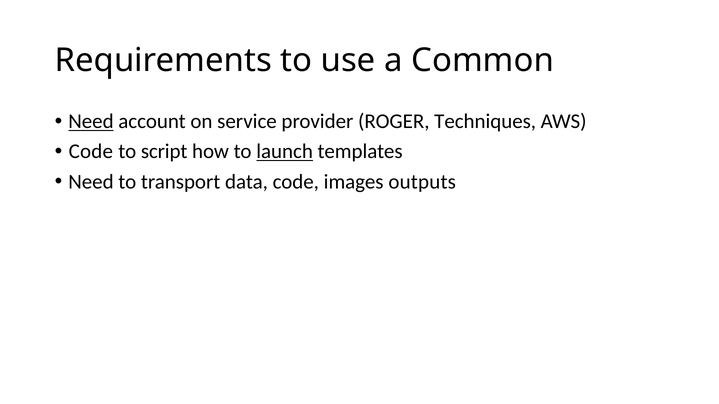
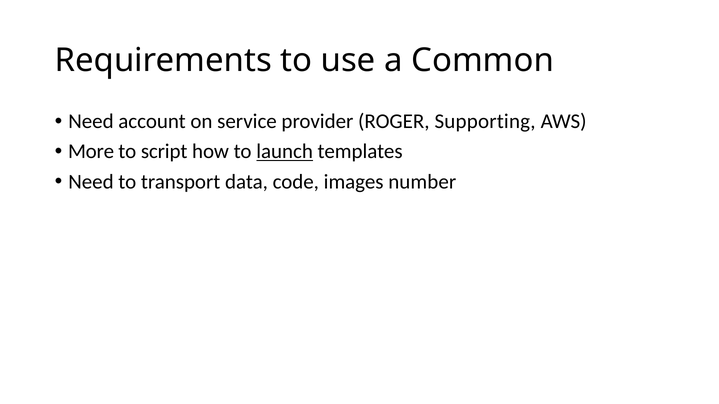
Need at (91, 122) underline: present -> none
Techniques: Techniques -> Supporting
Code at (91, 152): Code -> More
outputs: outputs -> number
